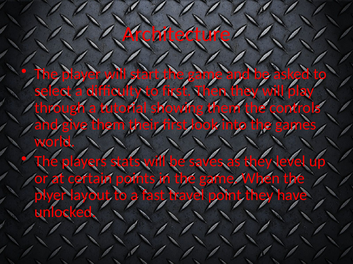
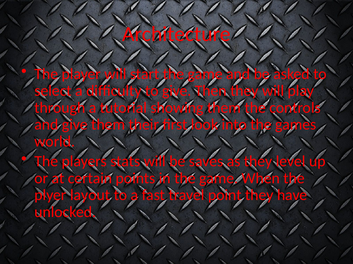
to first: first -> give
